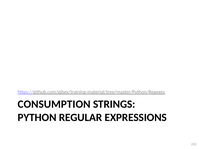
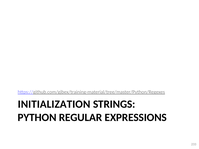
CONSUMPTION: CONSUMPTION -> INITIALIZATION
